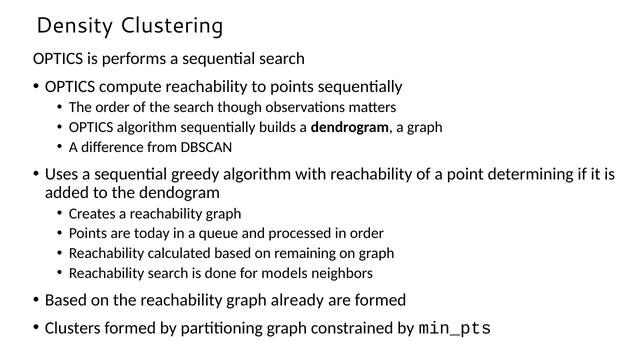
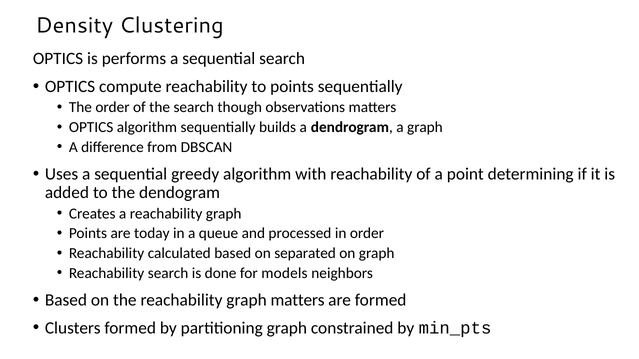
remaining: remaining -> separated
graph already: already -> matters
